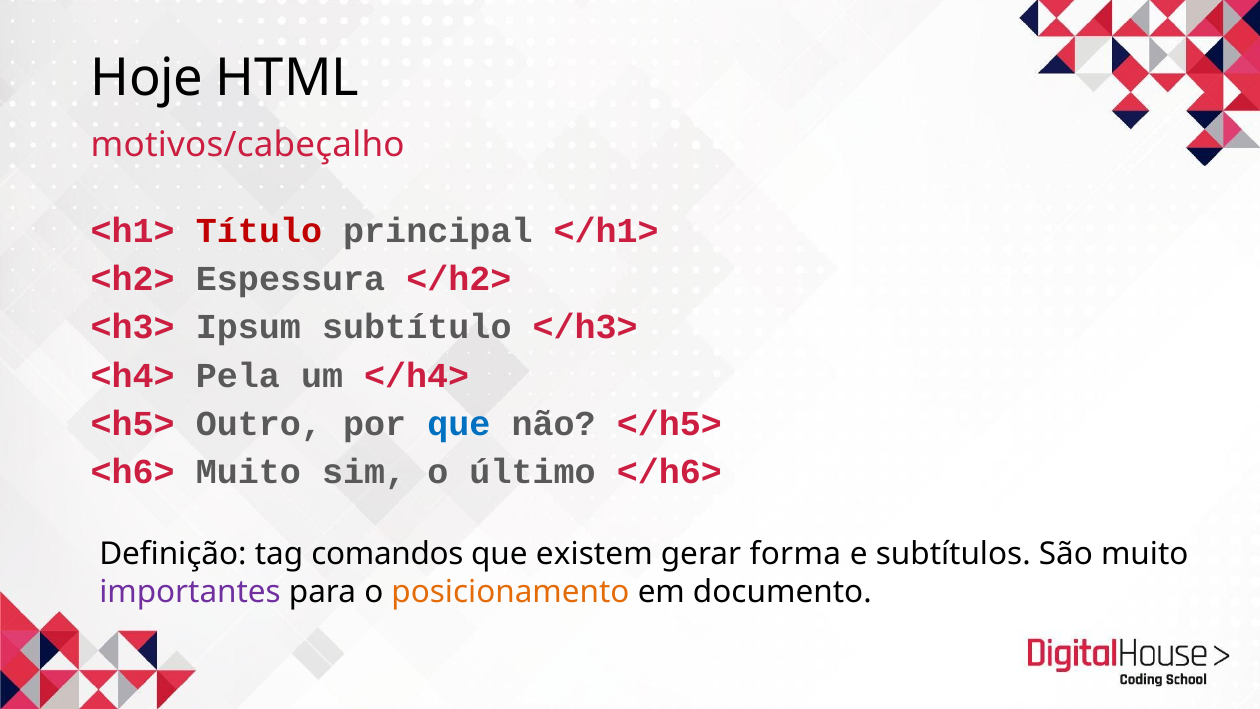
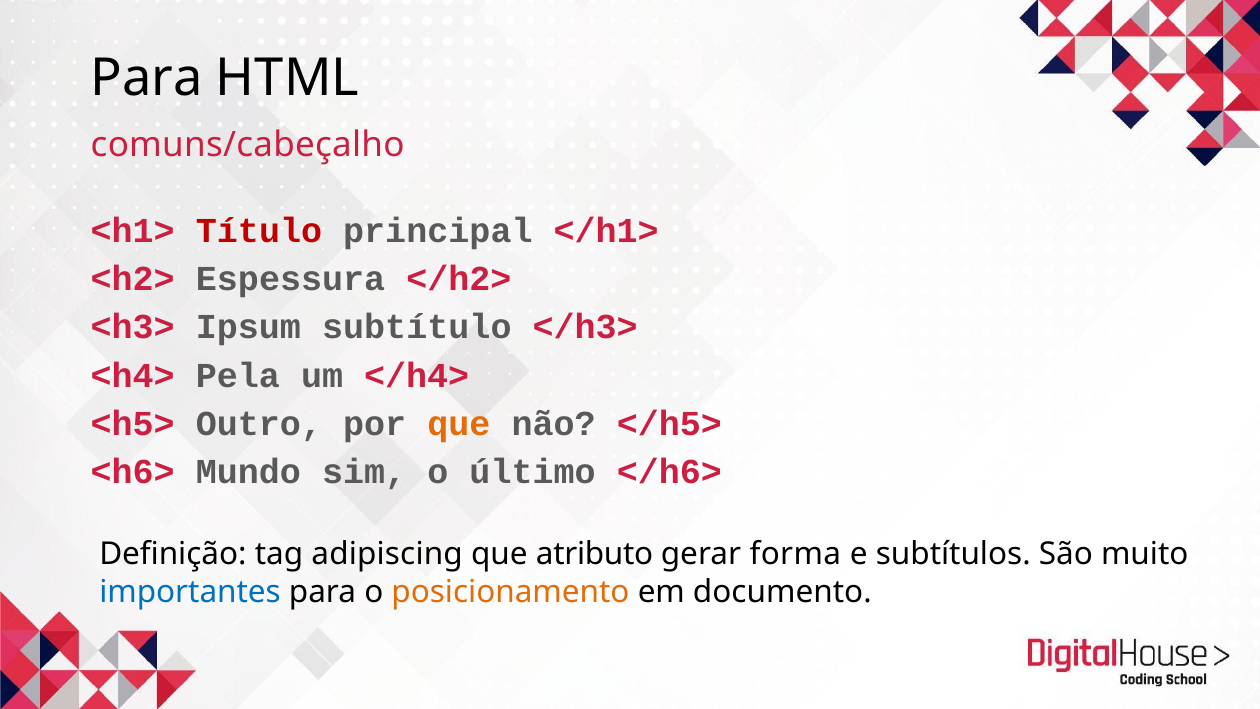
Hoje at (147, 78): Hoje -> Para
motivos/cabeçalho: motivos/cabeçalho -> comuns/cabeçalho
que at (459, 424) colour: blue -> orange
<h6> Muito: Muito -> Mundo
comandos: comandos -> adipiscing
existem: existem -> atributo
importantes colour: purple -> blue
